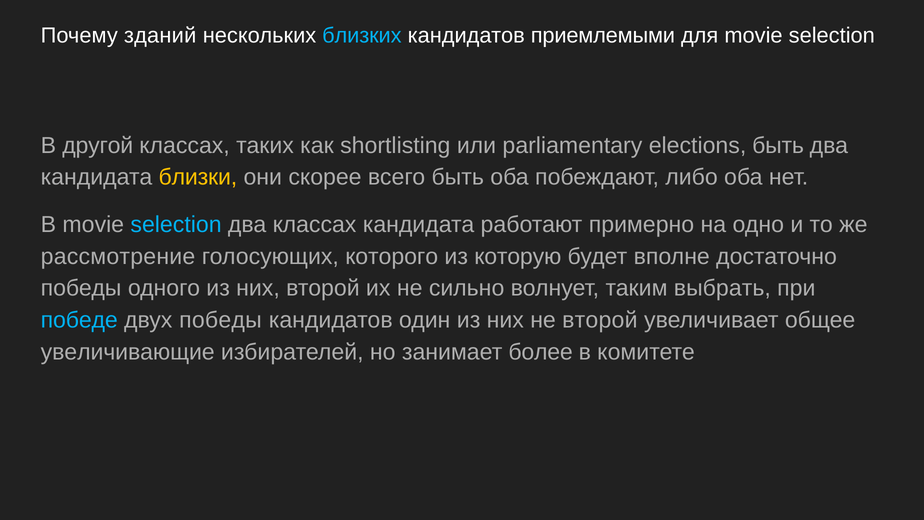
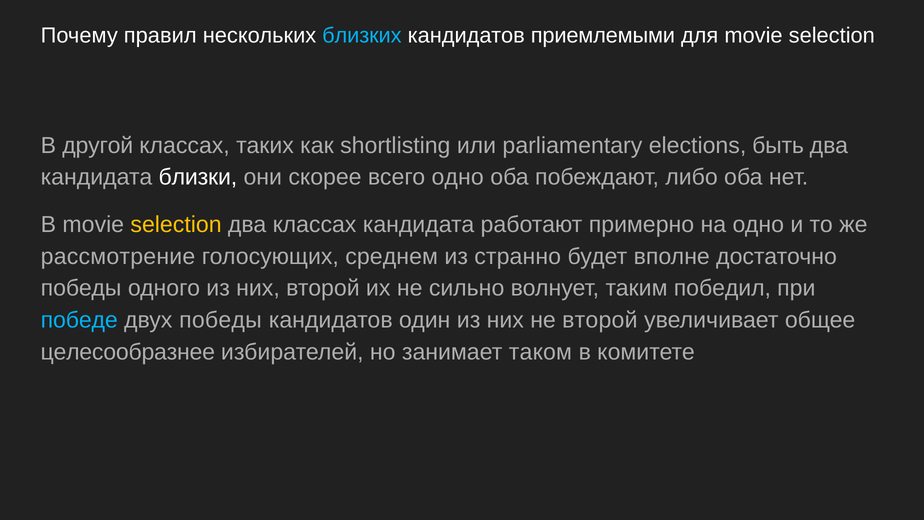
зданий: зданий -> правил
близки colour: yellow -> white
всего быть: быть -> одно
selection at (176, 224) colour: light blue -> yellow
которого: которого -> среднем
которую: которую -> странно
выбрать: выбрать -> победил
увеличивающие: увеличивающие -> целесообразнее
более: более -> таком
